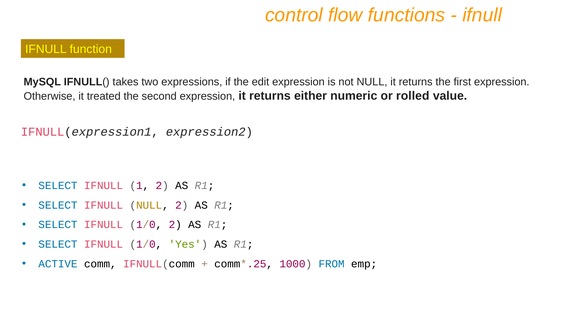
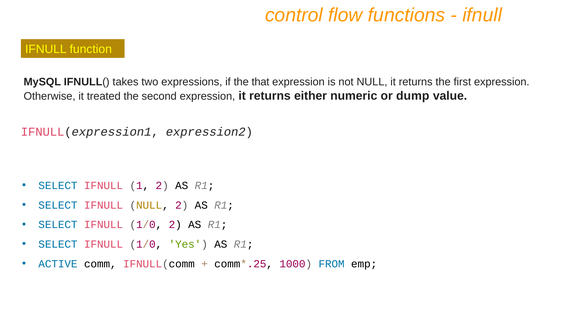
edit: edit -> that
rolled: rolled -> dump
